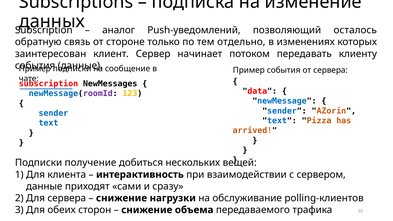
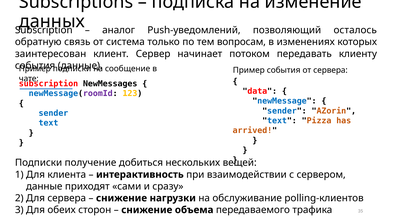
стороне: стороне -> система
отдельно: отдельно -> вопросам
